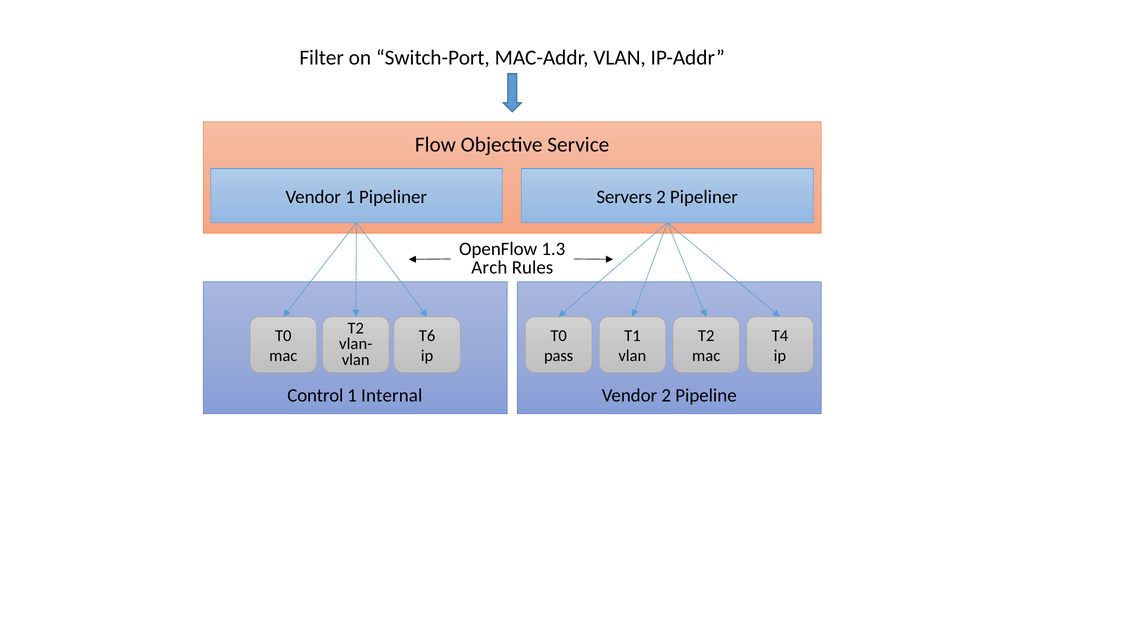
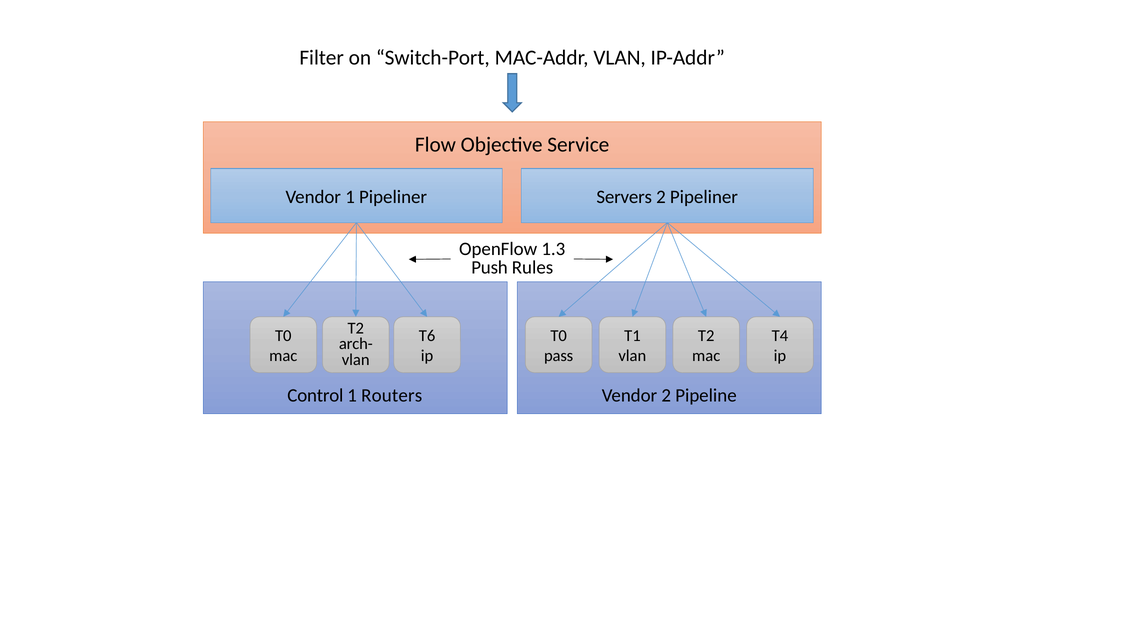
Arch: Arch -> Push
vlan-: vlan- -> arch-
Internal: Internal -> Routers
